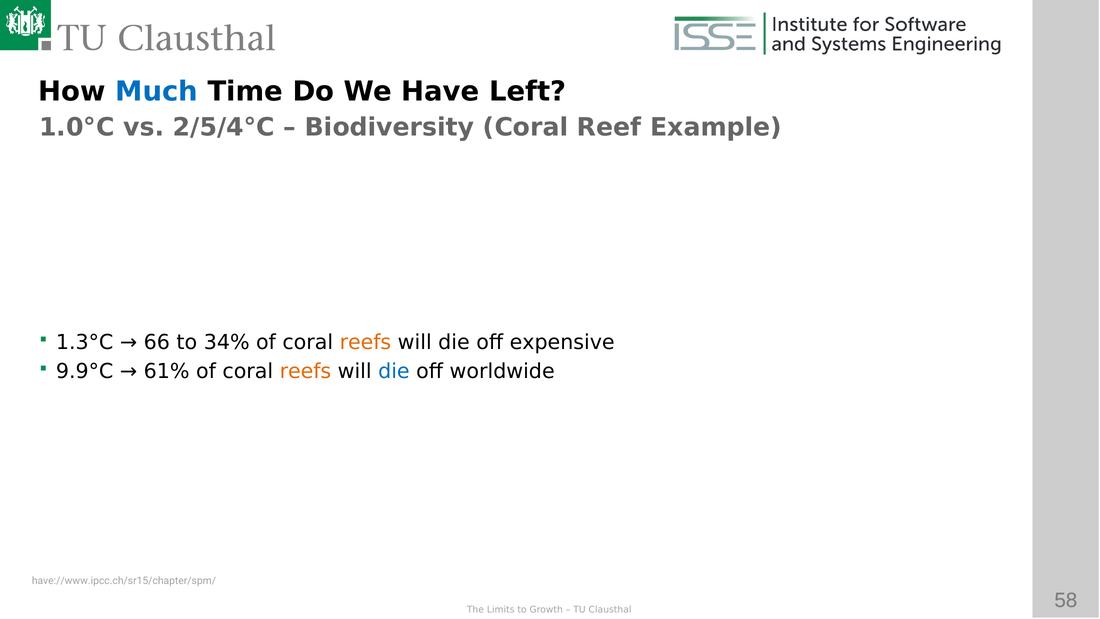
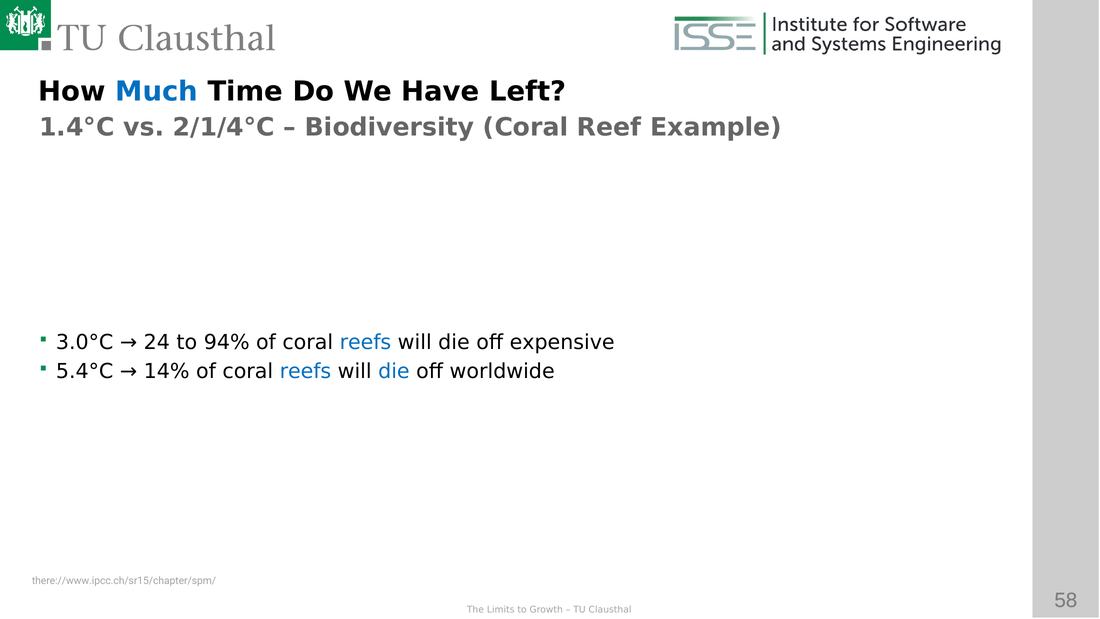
1.0°C: 1.0°C -> 1.4°C
2/5/4°C: 2/5/4°C -> 2/1/4°C
1.3°C: 1.3°C -> 3.0°C
66: 66 -> 24
34%: 34% -> 94%
reefs at (365, 343) colour: orange -> blue
9.9°C: 9.9°C -> 5.4°C
61%: 61% -> 14%
reefs at (305, 371) colour: orange -> blue
have://www.ipcc.ch/sr15/chapter/spm/: have://www.ipcc.ch/sr15/chapter/spm/ -> there://www.ipcc.ch/sr15/chapter/spm/
